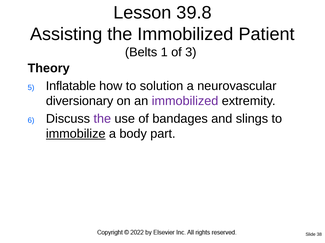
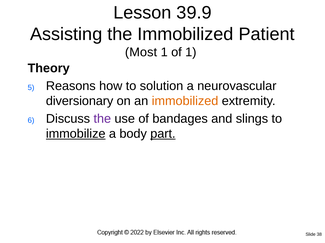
39.8: 39.8 -> 39.9
Belts: Belts -> Most
of 3: 3 -> 1
Inflatable: Inflatable -> Reasons
immobilized at (185, 101) colour: purple -> orange
part underline: none -> present
